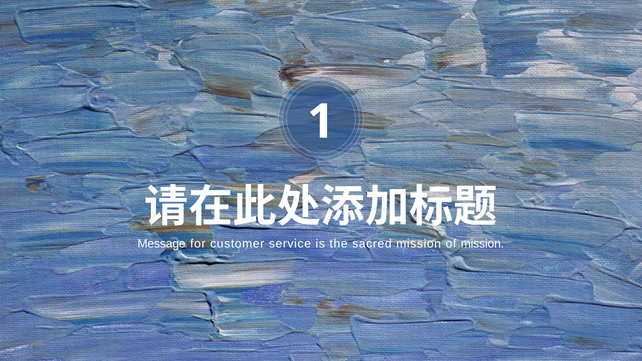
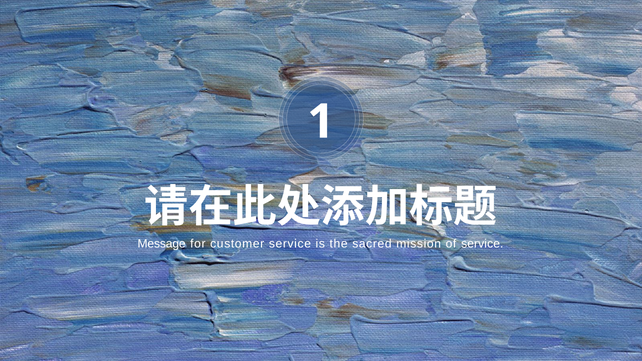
of mission: mission -> service
